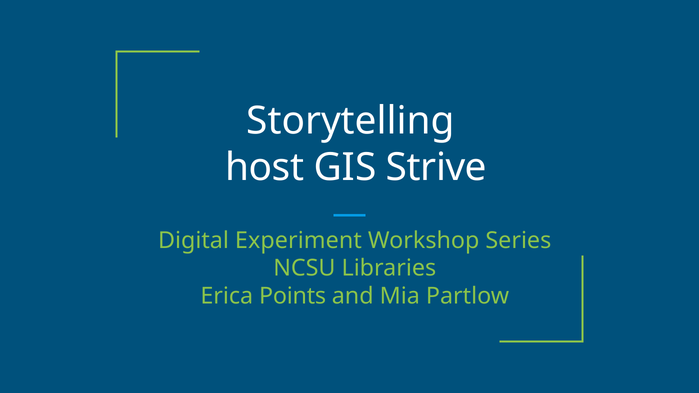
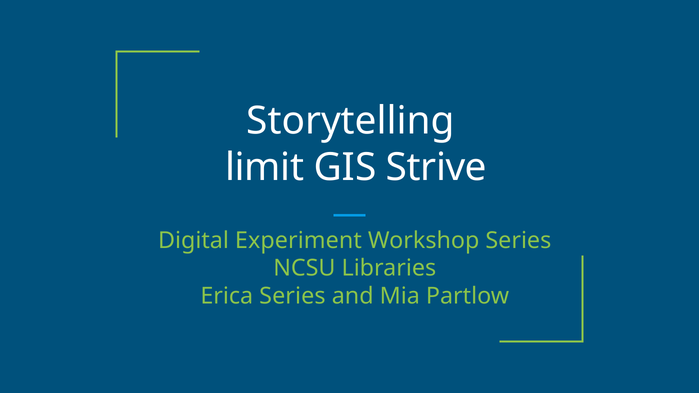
host: host -> limit
Erica Points: Points -> Series
